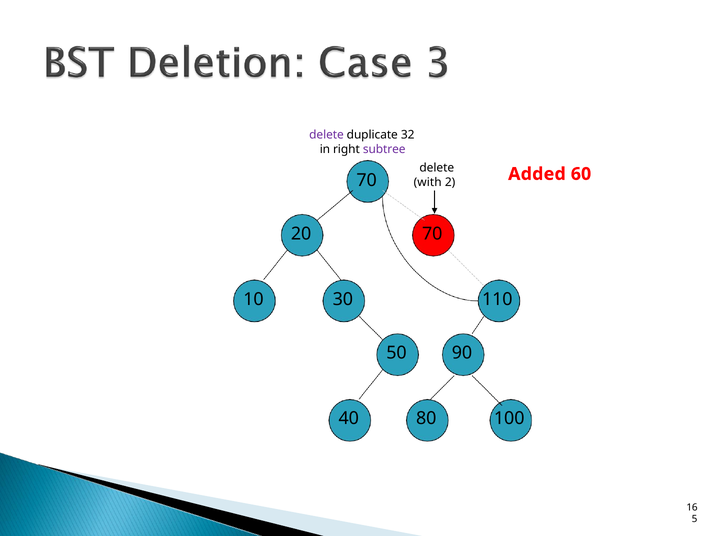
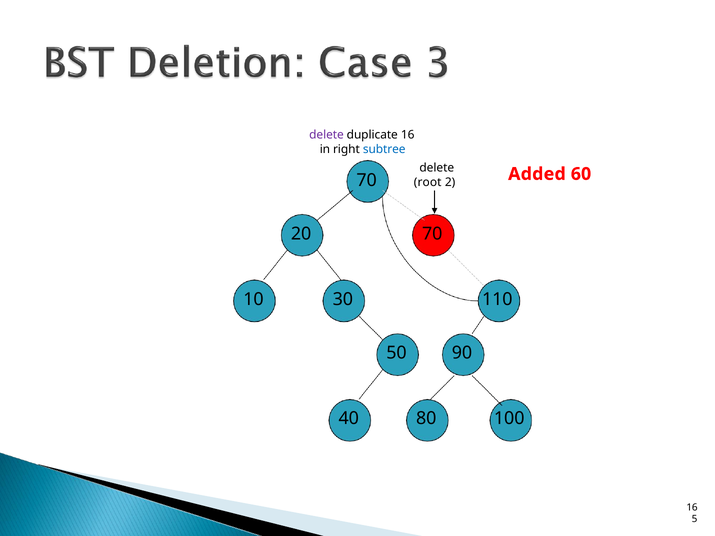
duplicate 32: 32 -> 16
subtree colour: purple -> blue
with: with -> root
